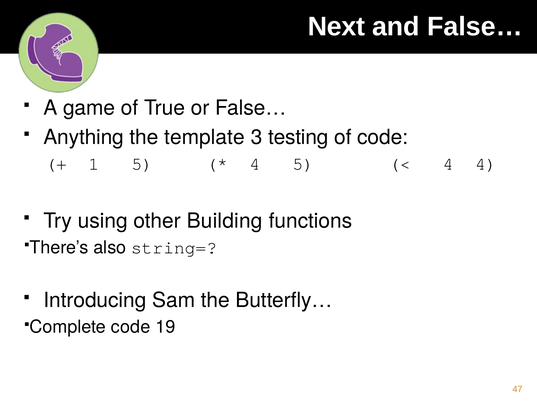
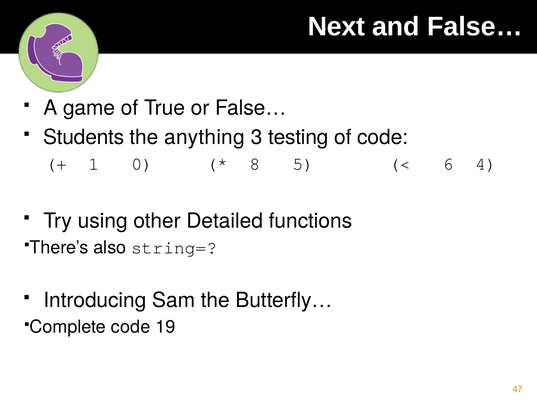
Anything: Anything -> Students
template: template -> anything
1 5: 5 -> 0
4 at (255, 164): 4 -> 8
4 at (448, 164): 4 -> 6
Building: Building -> Detailed
